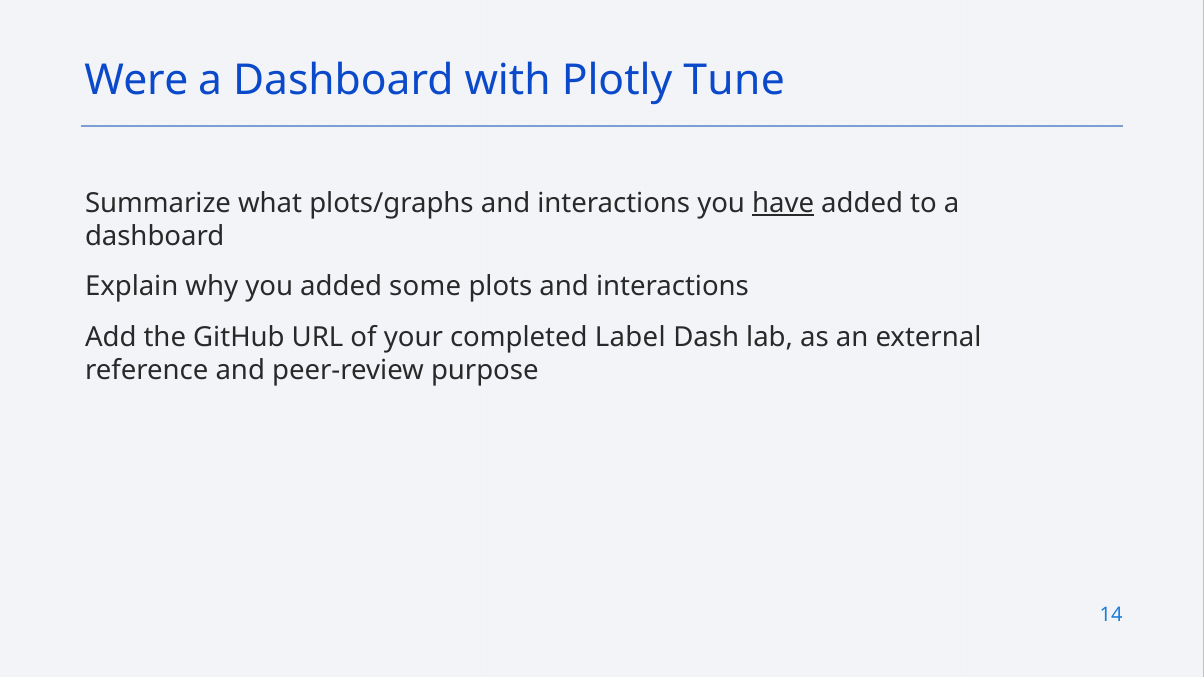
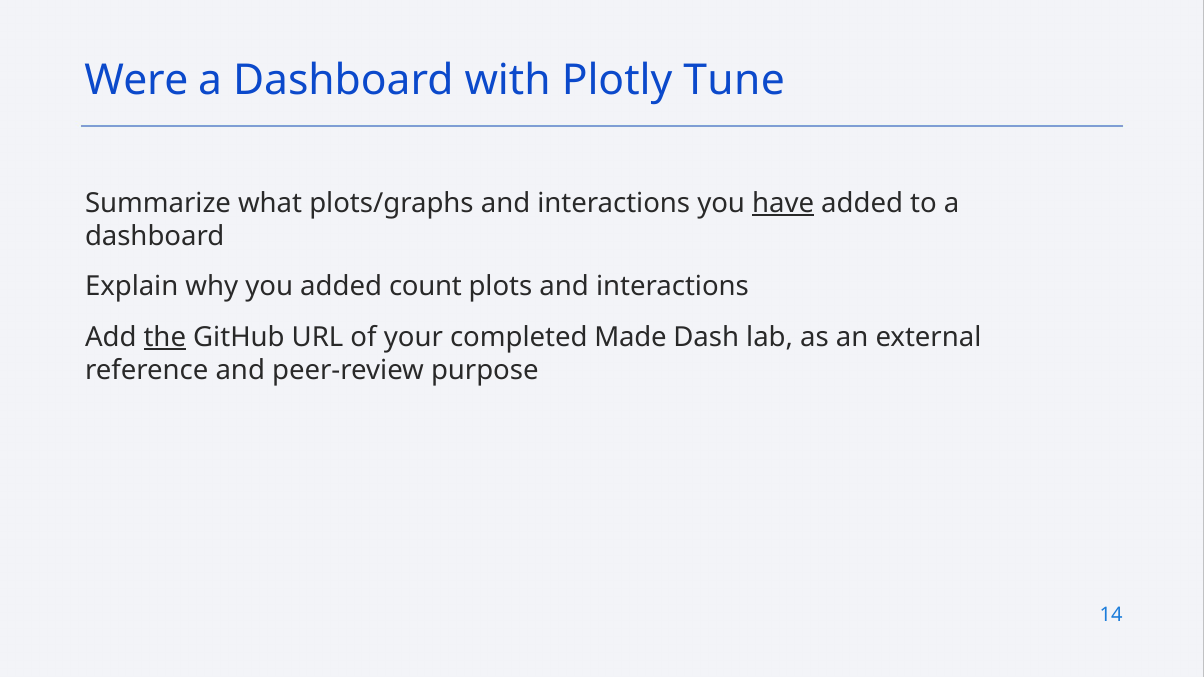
some: some -> count
the underline: none -> present
Label: Label -> Made
